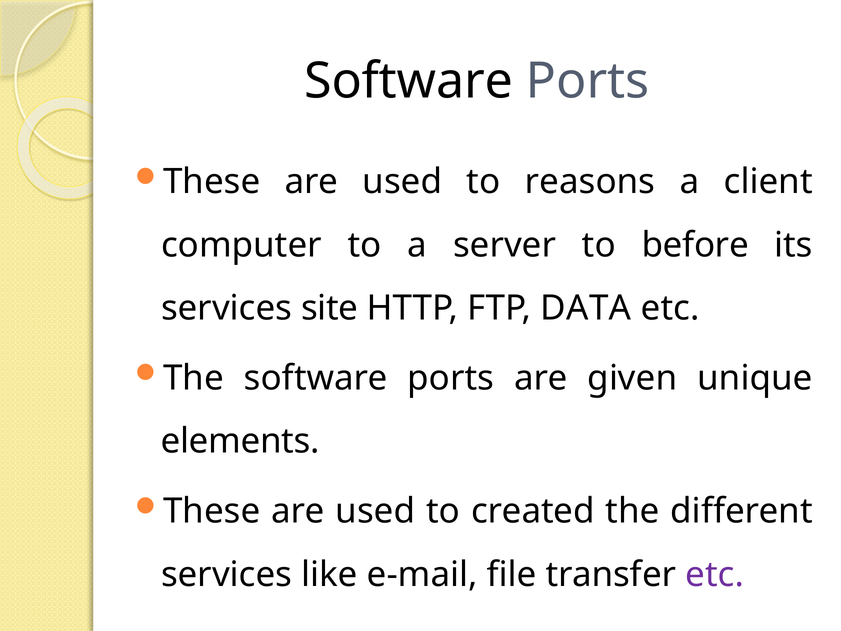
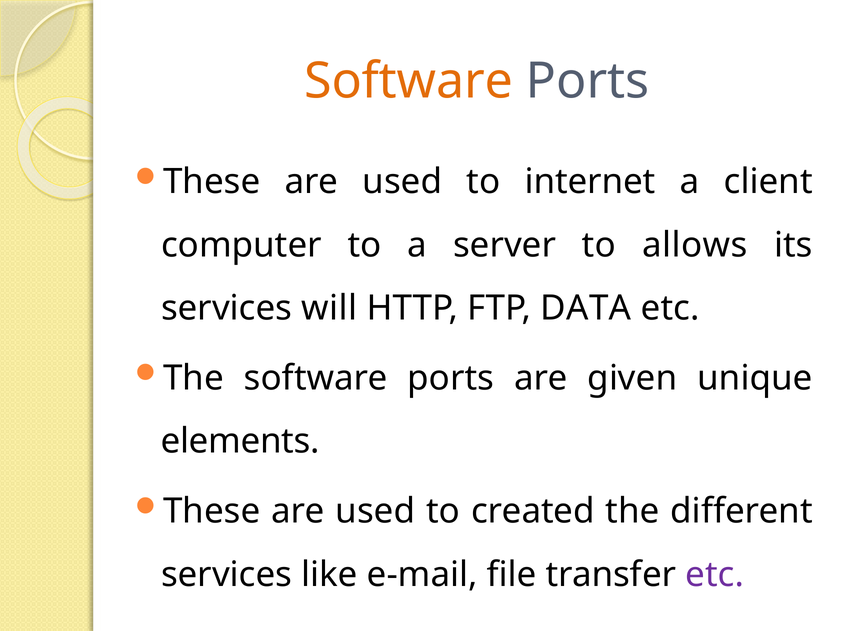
Software at (409, 81) colour: black -> orange
reasons: reasons -> internet
before: before -> allows
site: site -> will
